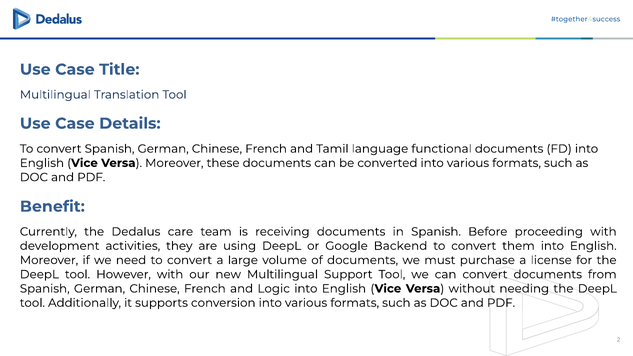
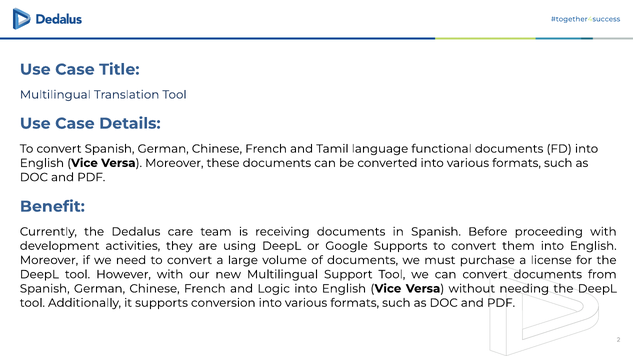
Google Backend: Backend -> Supports
